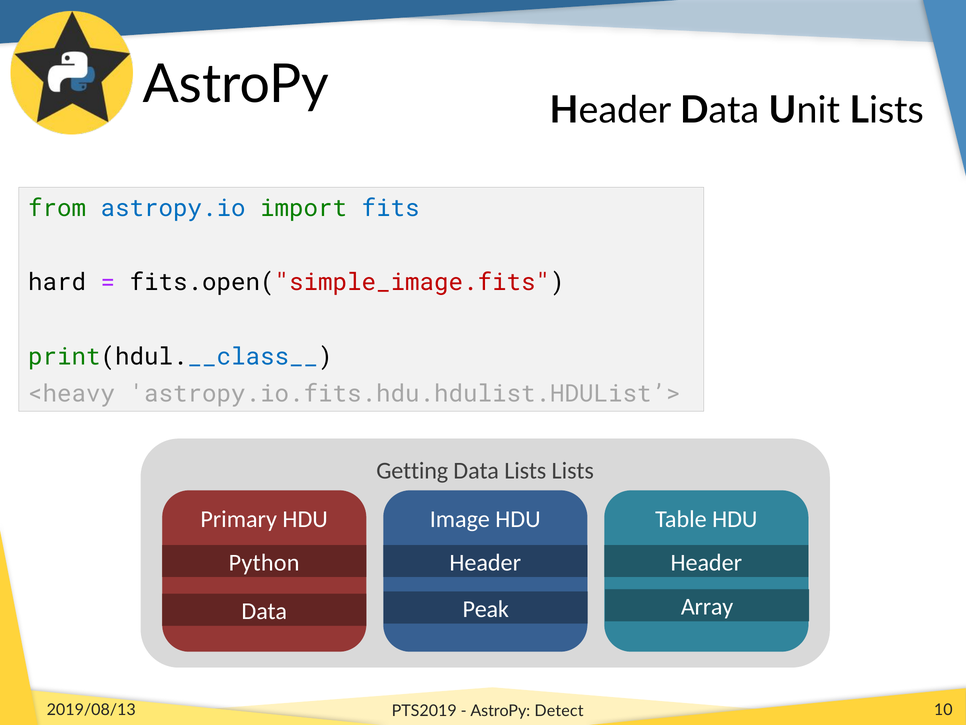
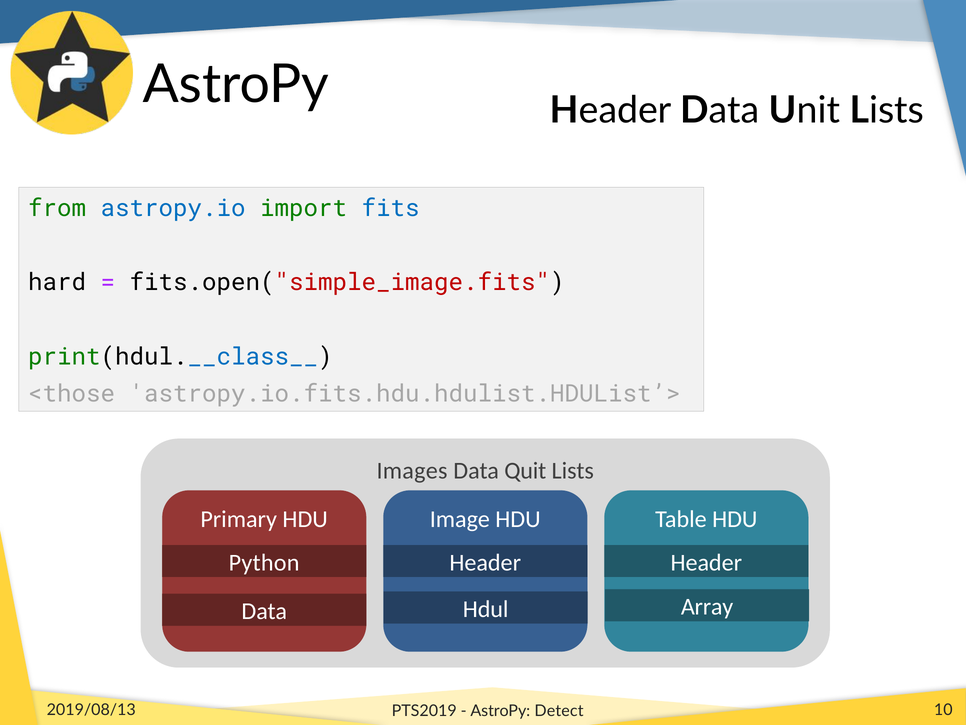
<heavy: <heavy -> <those
Getting: Getting -> Images
Data Lists: Lists -> Quit
Peak: Peak -> Hdul
